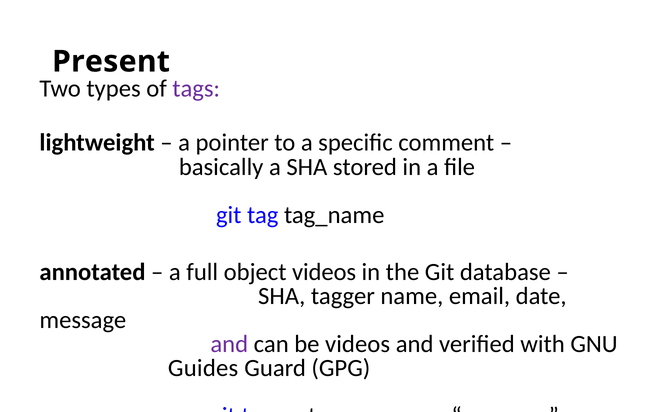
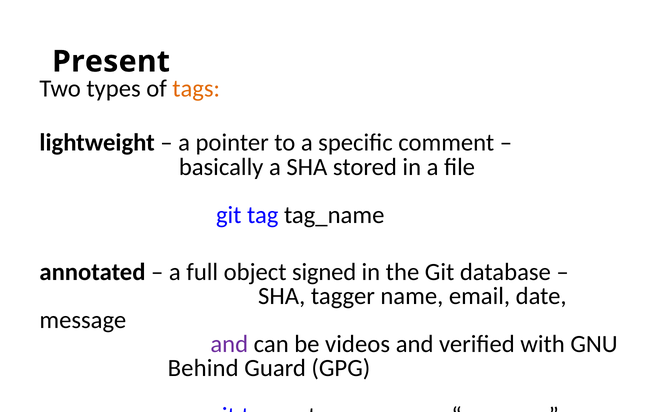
tags colour: purple -> orange
object videos: videos -> signed
Guides: Guides -> Behind
